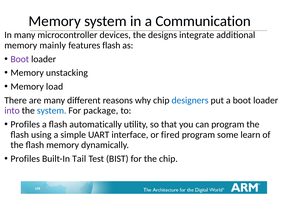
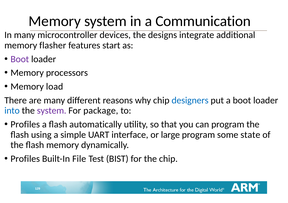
mainly: mainly -> flasher
features flash: flash -> start
unstacking: unstacking -> processors
into colour: purple -> blue
system at (52, 111) colour: blue -> purple
fired: fired -> large
learn: learn -> state
Tail: Tail -> File
